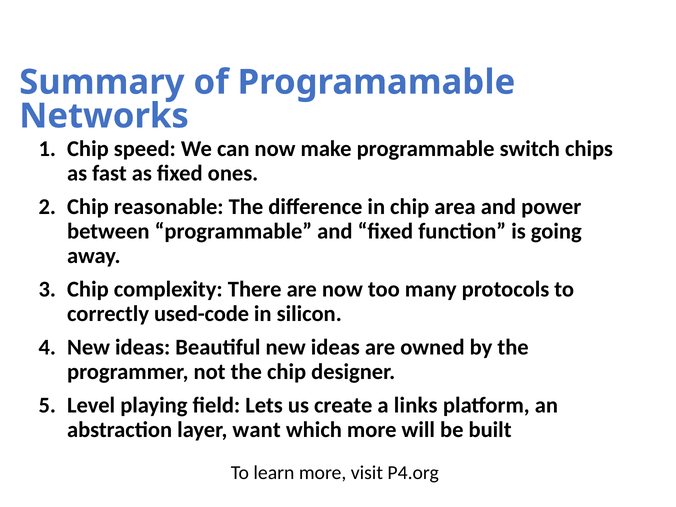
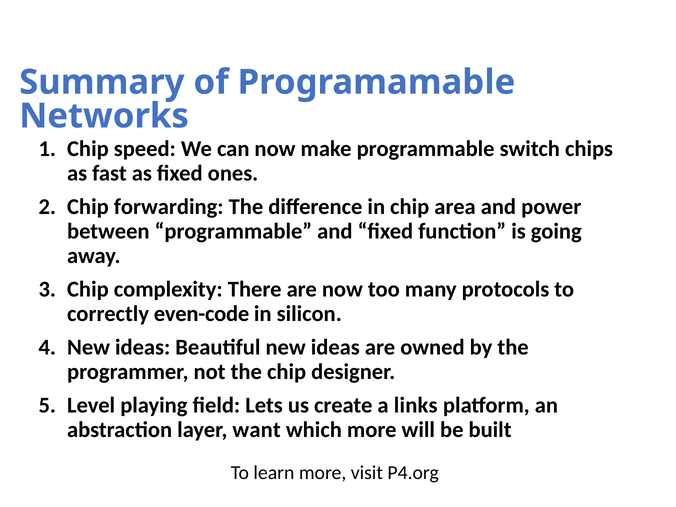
reasonable: reasonable -> forwarding
used-code: used-code -> even-code
